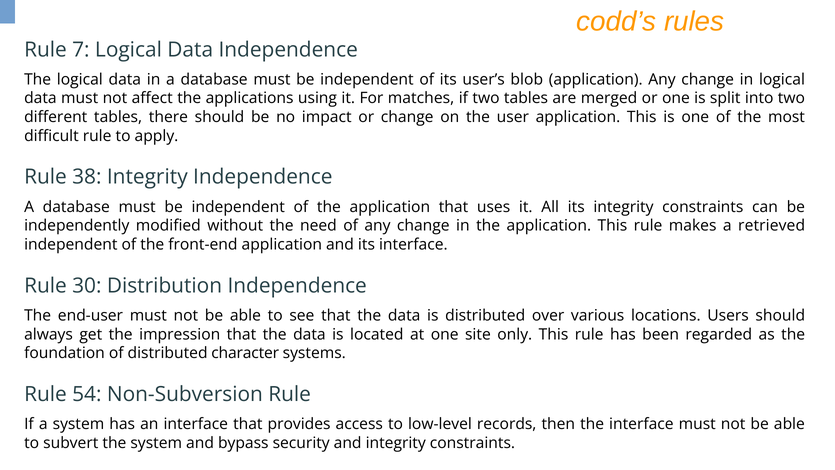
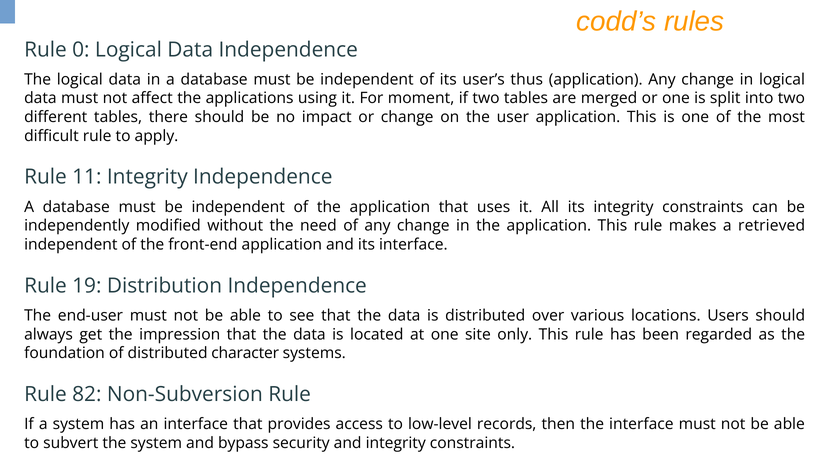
7: 7 -> 0
blob: blob -> thus
matches: matches -> moment
38: 38 -> 11
30: 30 -> 19
54: 54 -> 82
